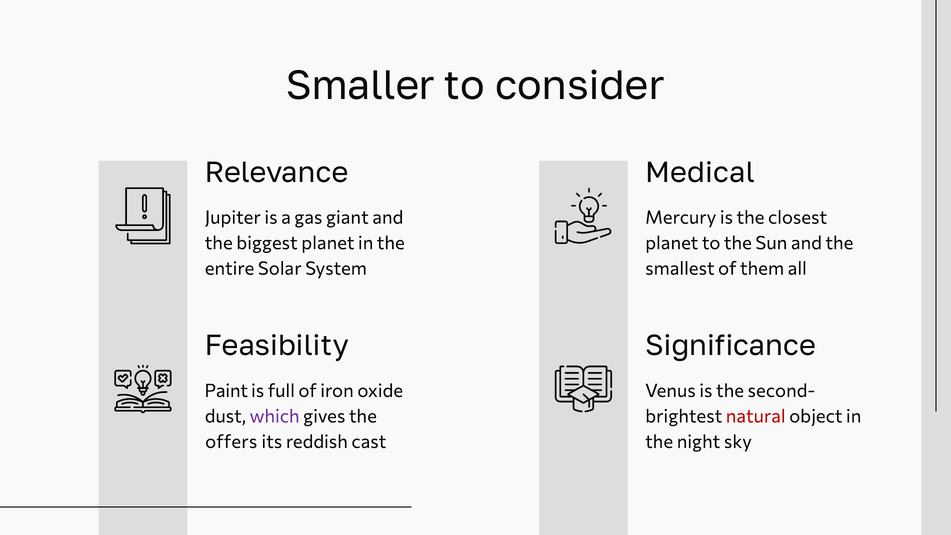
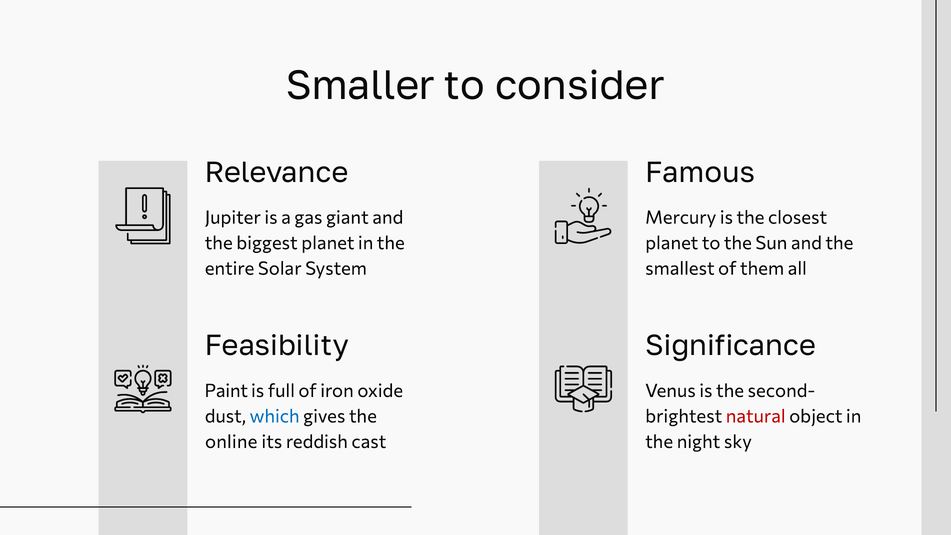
Medical: Medical -> Famous
which colour: purple -> blue
offers: offers -> online
